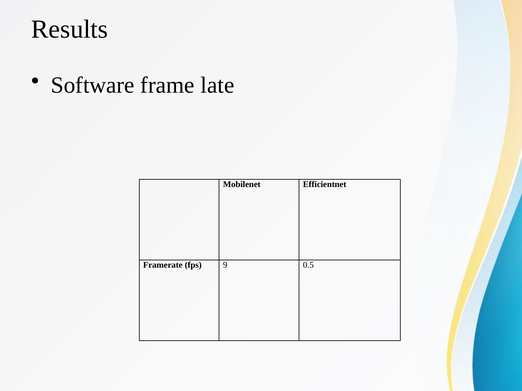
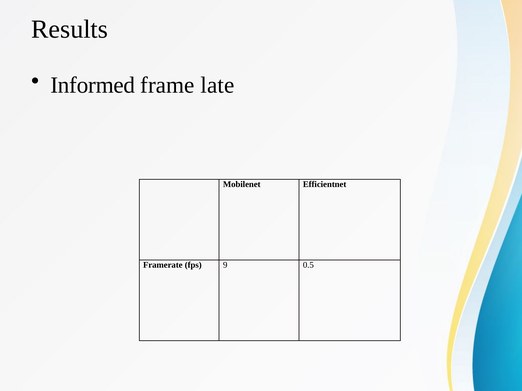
Software: Software -> Informed
